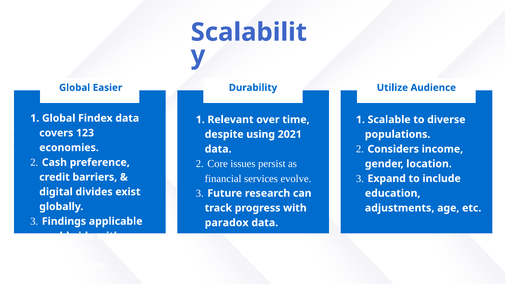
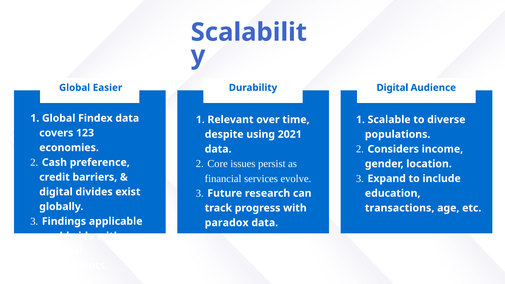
Durability Utilize: Utilize -> Digital
adjustments at (400, 208): adjustments -> transactions
